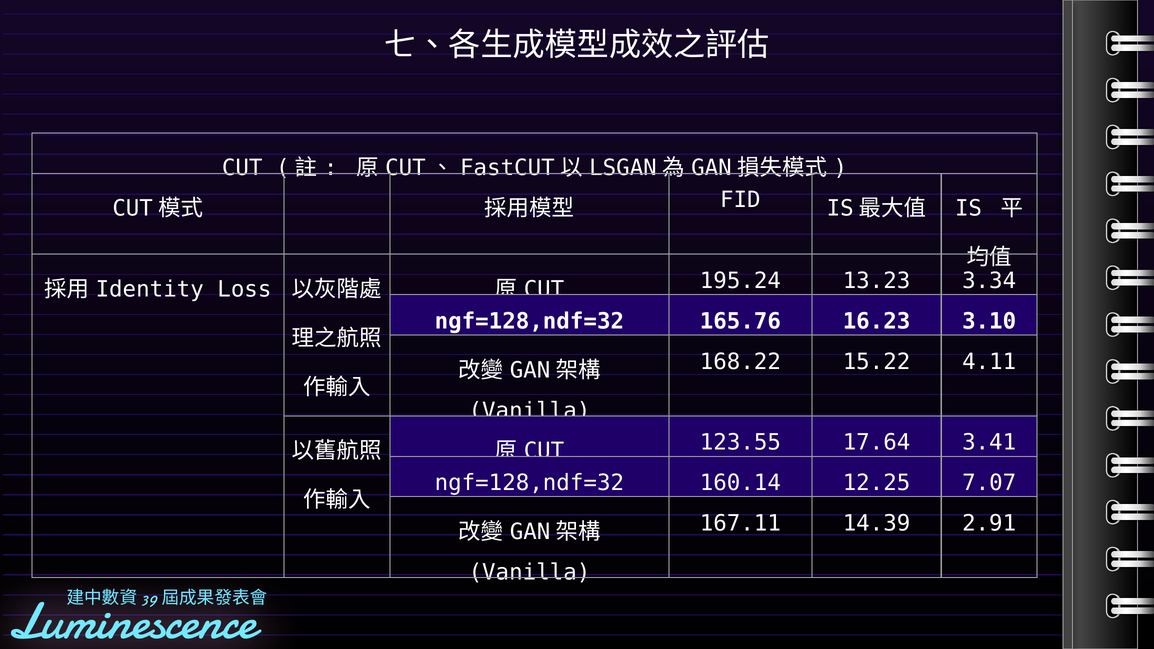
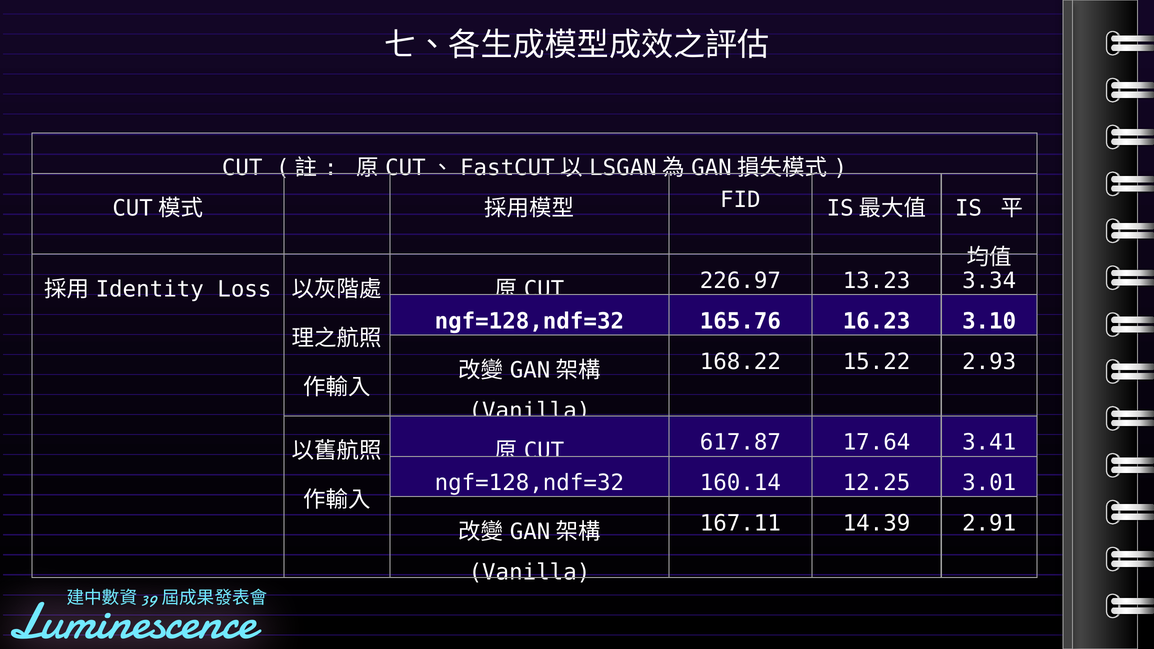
195.24: 195.24 -> 226.97
4.11: 4.11 -> 2.93
123.55: 123.55 -> 617.87
7.07: 7.07 -> 3.01
